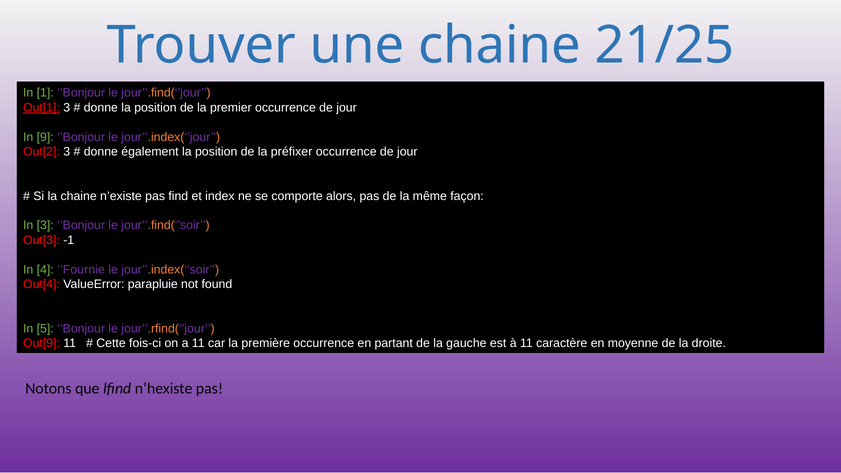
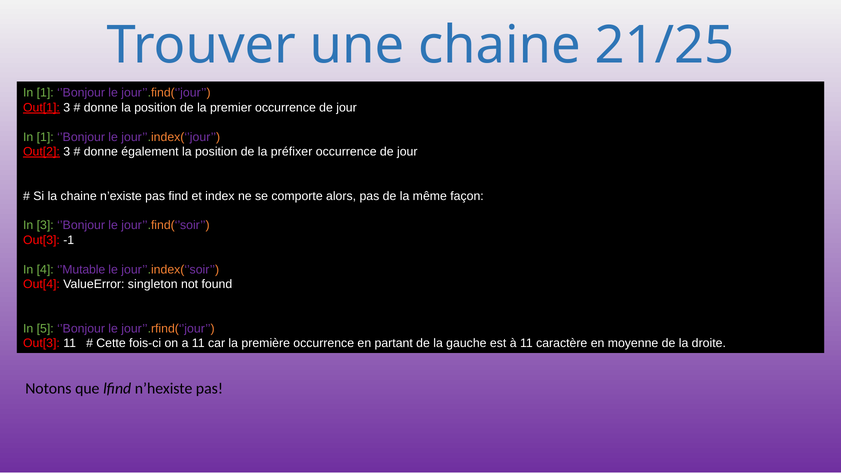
9 at (45, 137): 9 -> 1
Out[2 underline: none -> present
’Fournie: ’Fournie -> ’Mutable
parapluie: parapluie -> singleton
Out[9 at (41, 343): Out[9 -> Out[3
